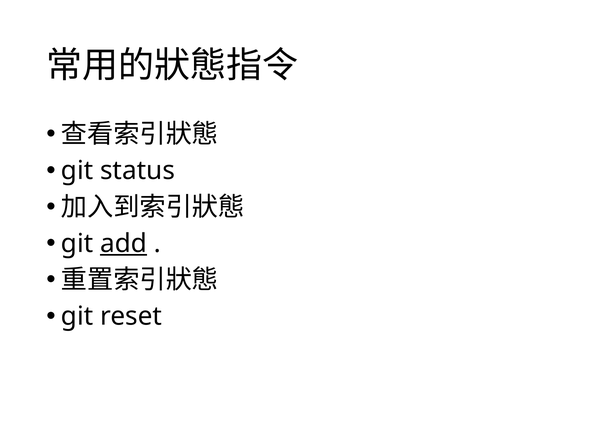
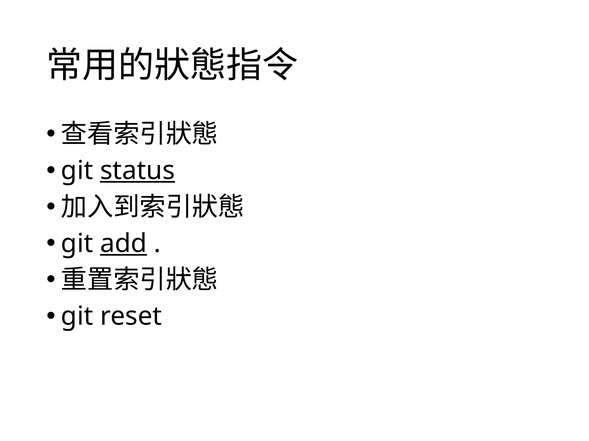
status underline: none -> present
